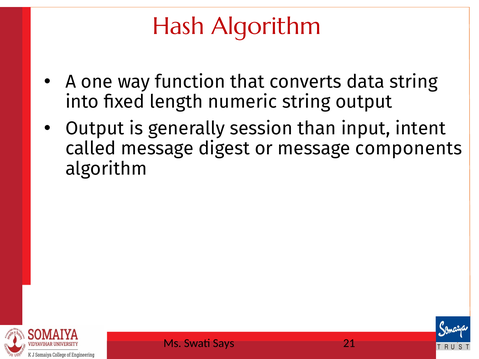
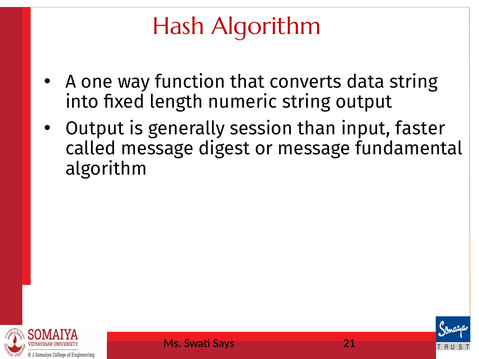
intent: intent -> faster
components: components -> fundamental
